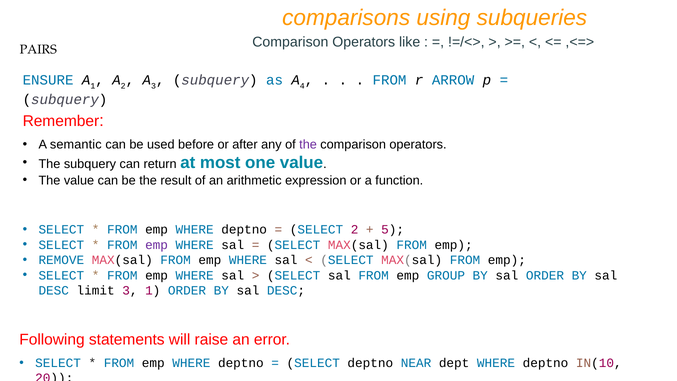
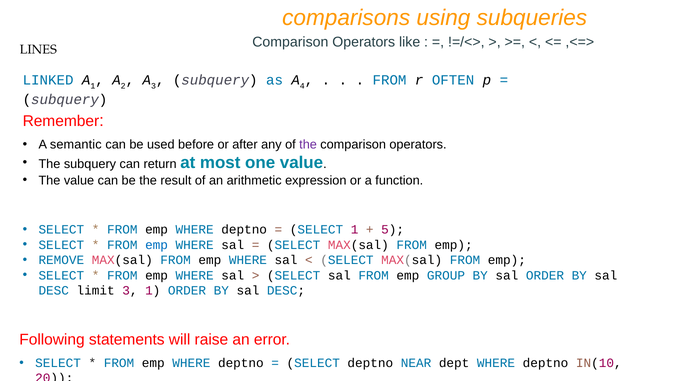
PAIRS: PAIRS -> LINES
ENSURE: ENSURE -> LINKED
ARROW: ARROW -> OFTEN
SELECT 2: 2 -> 1
emp at (157, 245) colour: purple -> blue
